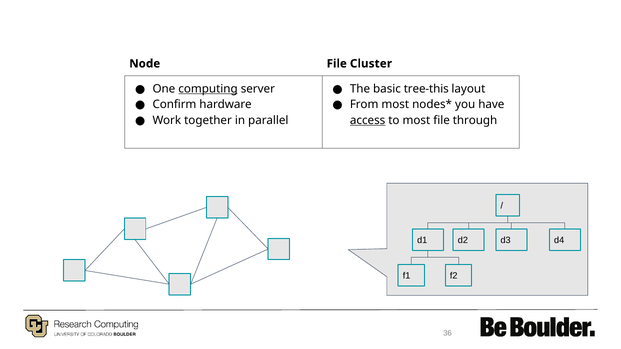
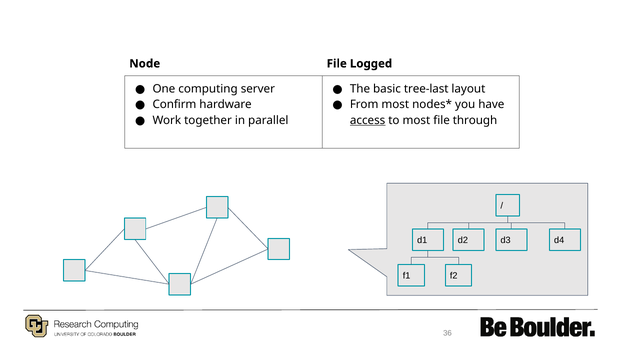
Cluster: Cluster -> Logged
computing underline: present -> none
tree-this: tree-this -> tree-last
